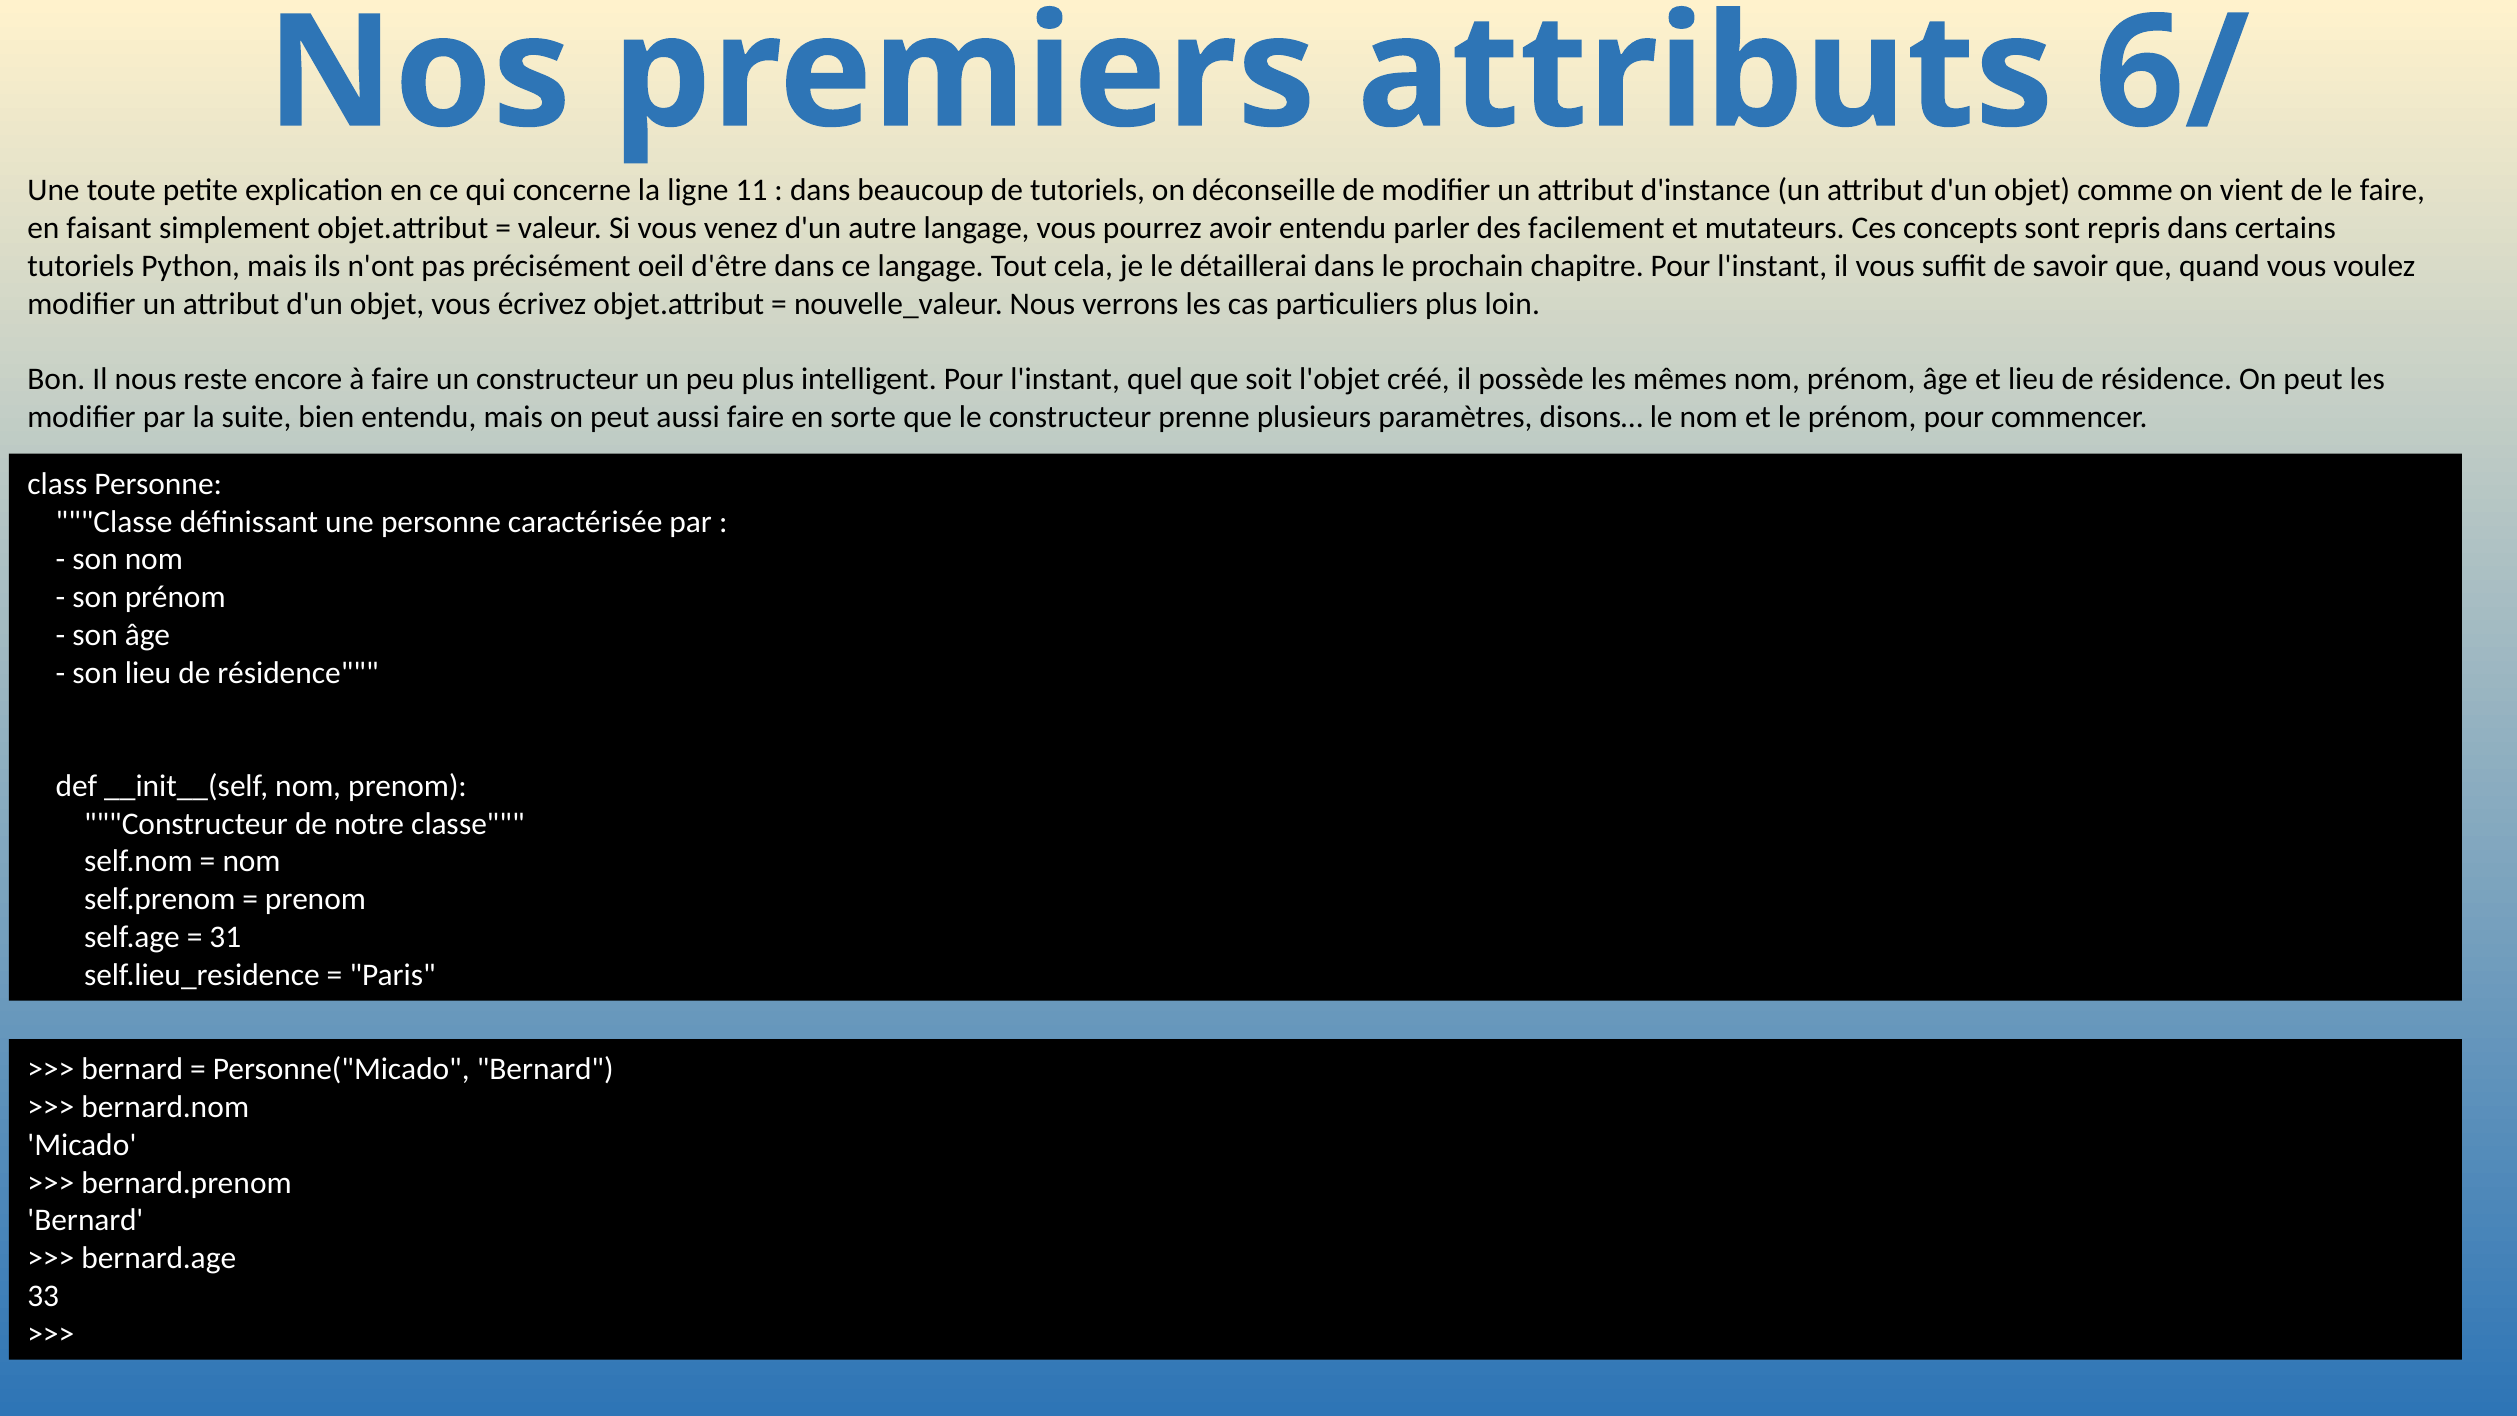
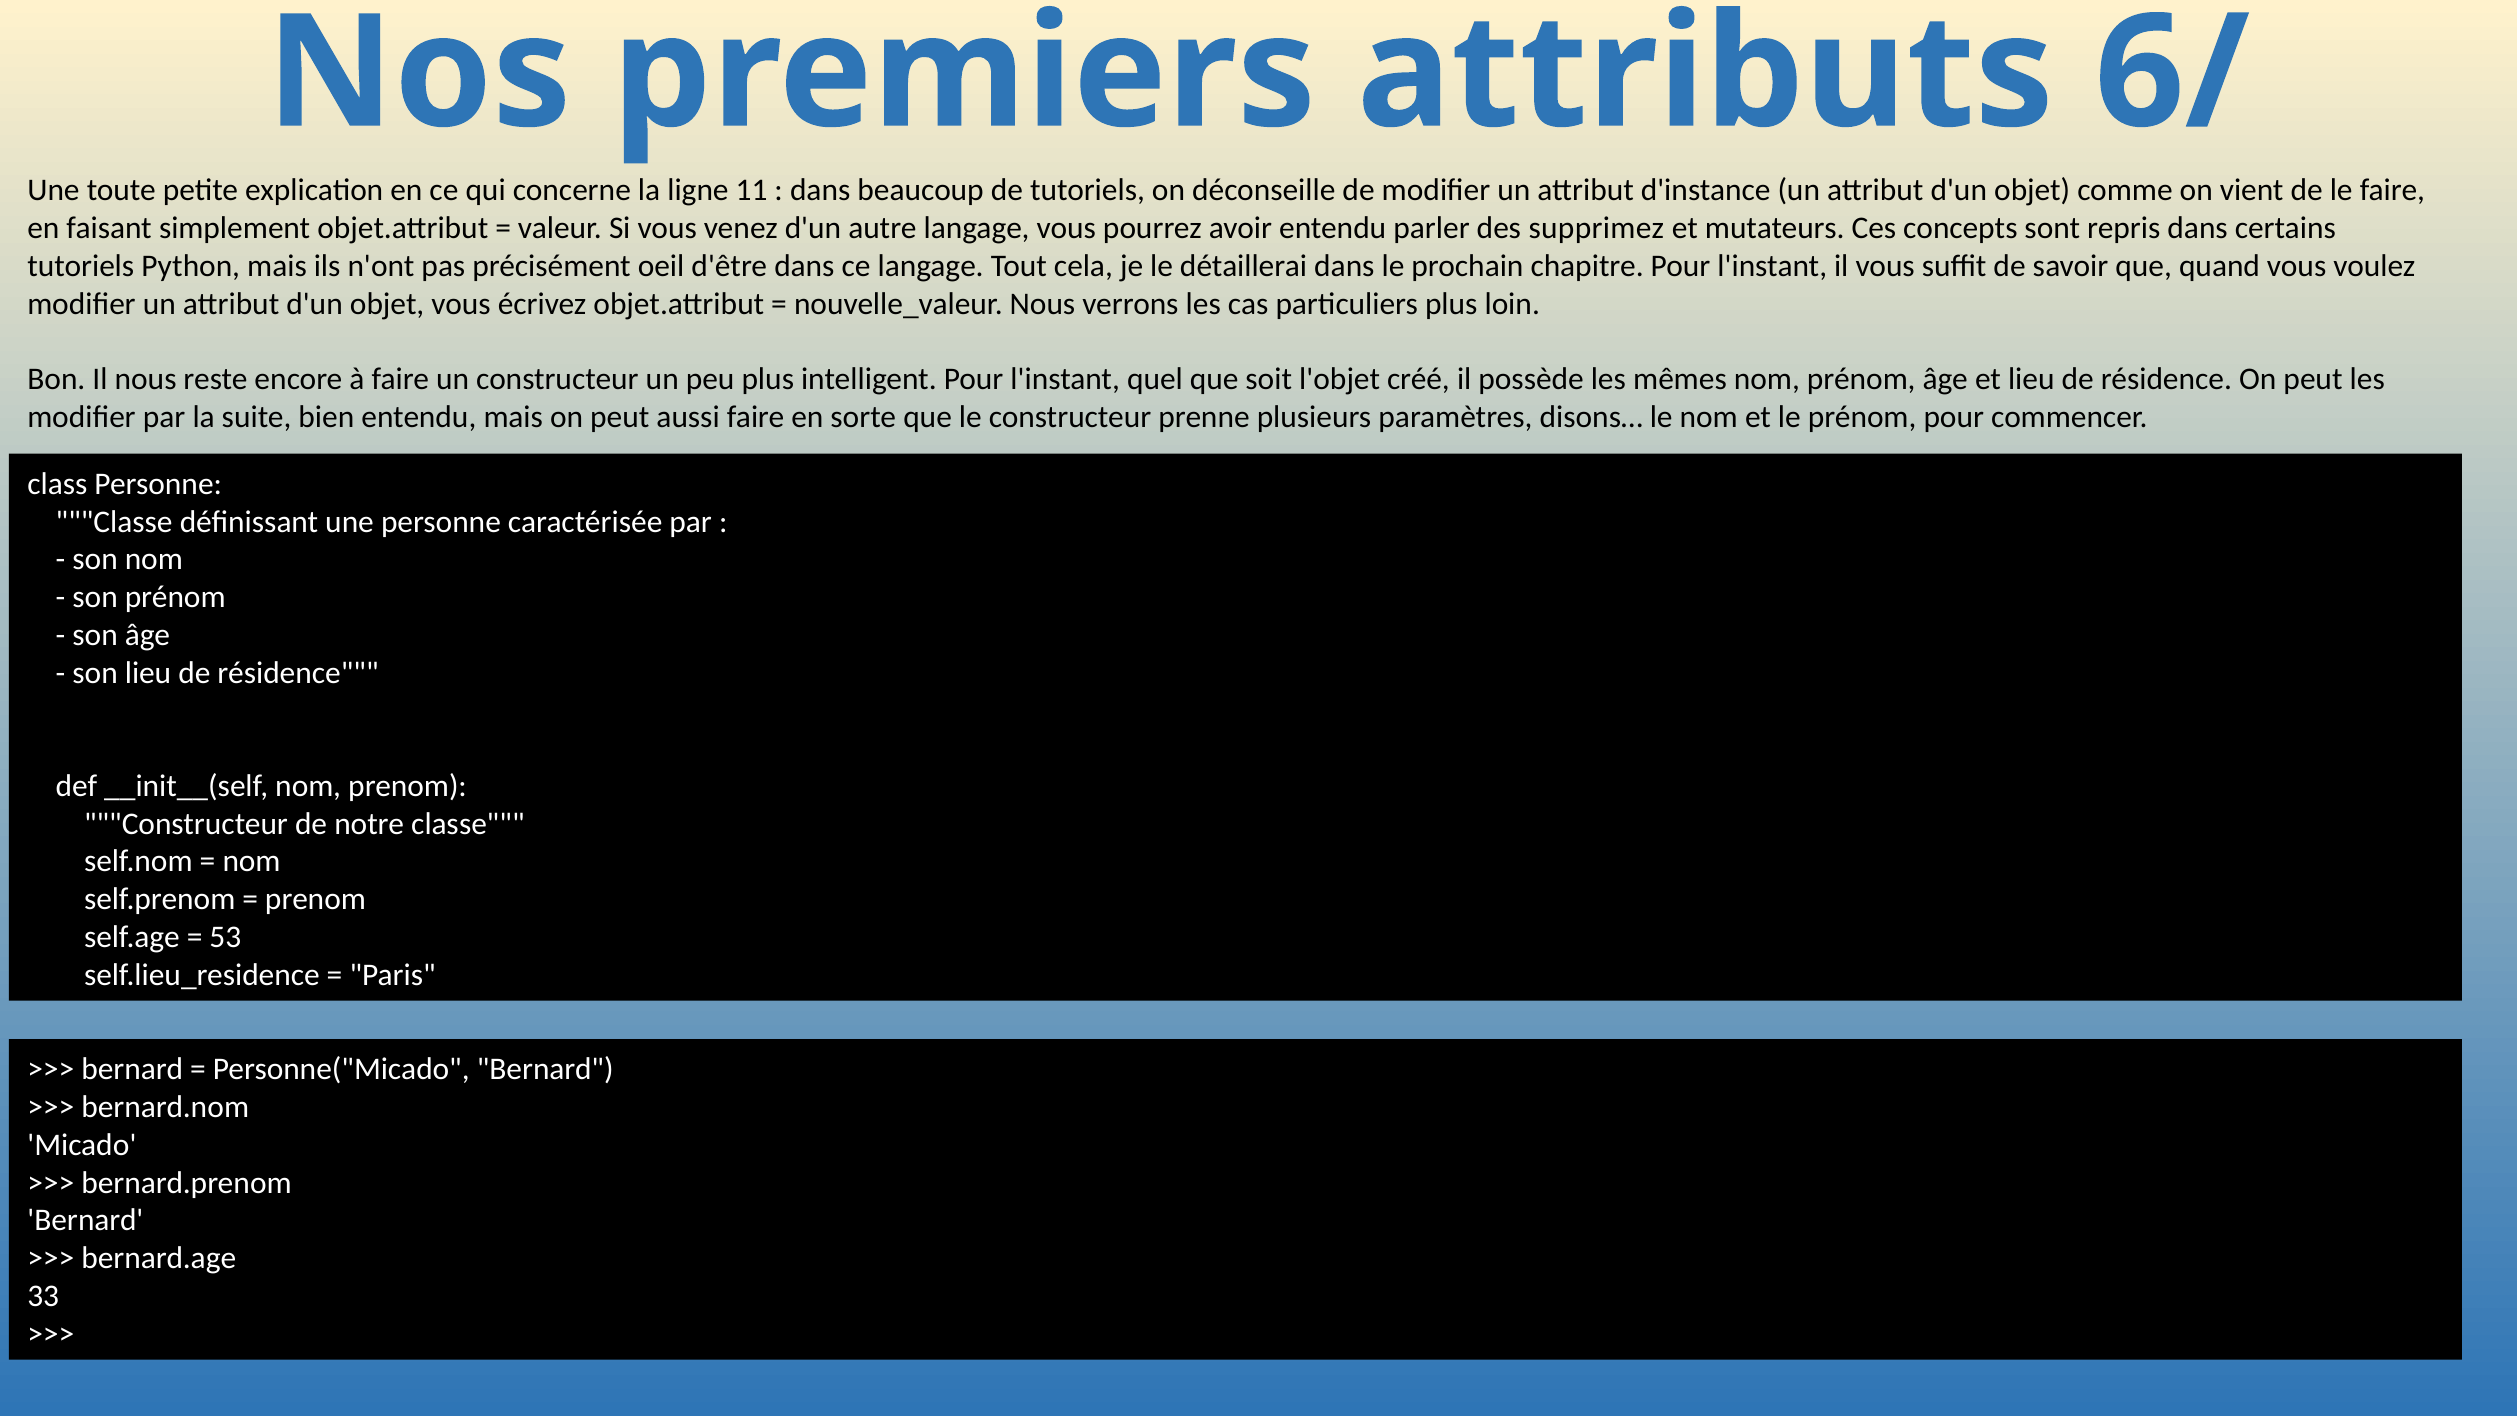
facilement: facilement -> supprimez
31: 31 -> 53
